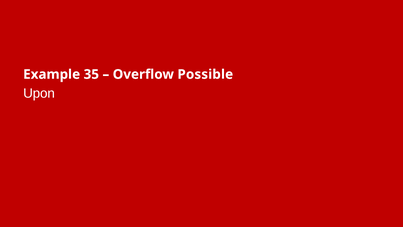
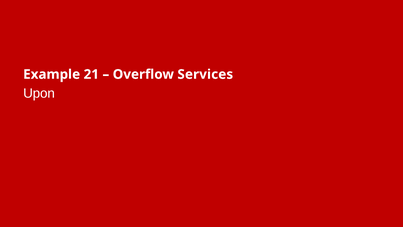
35: 35 -> 21
Possible: Possible -> Services
